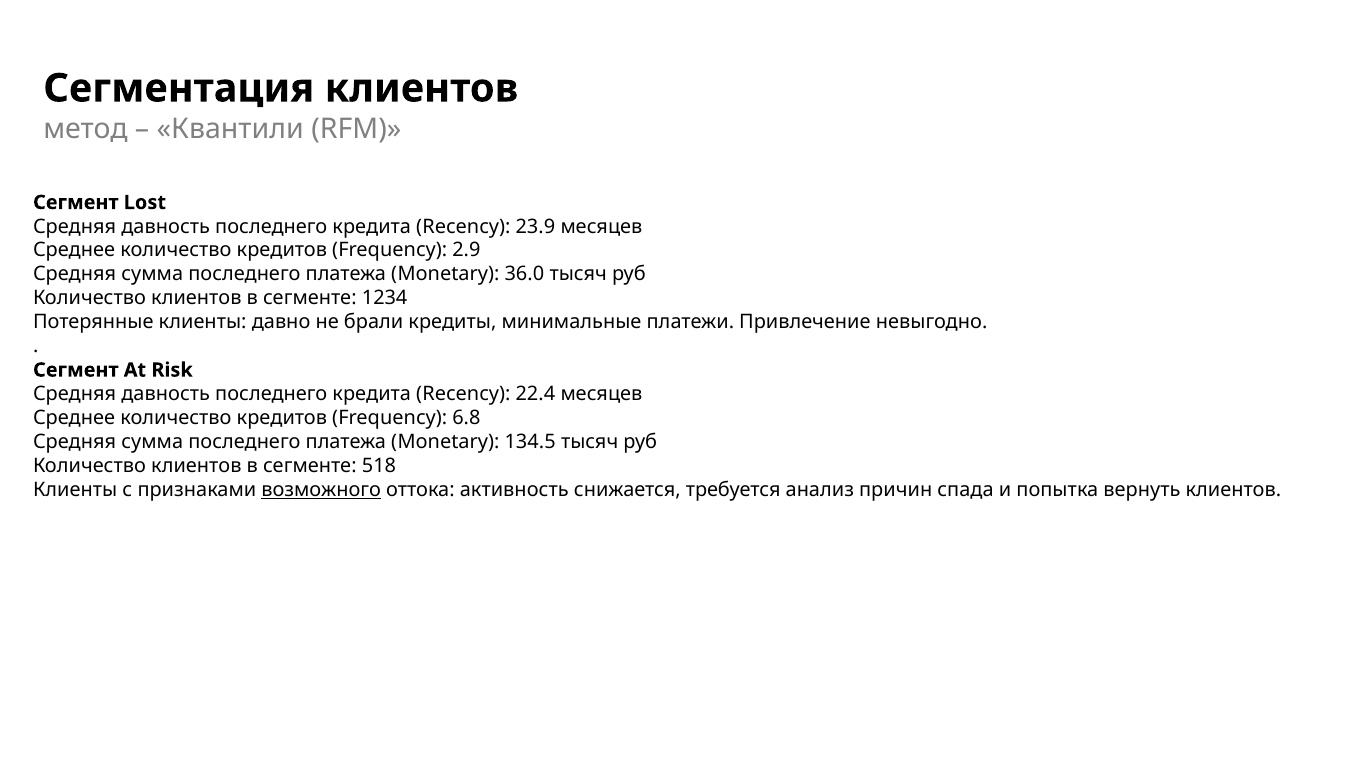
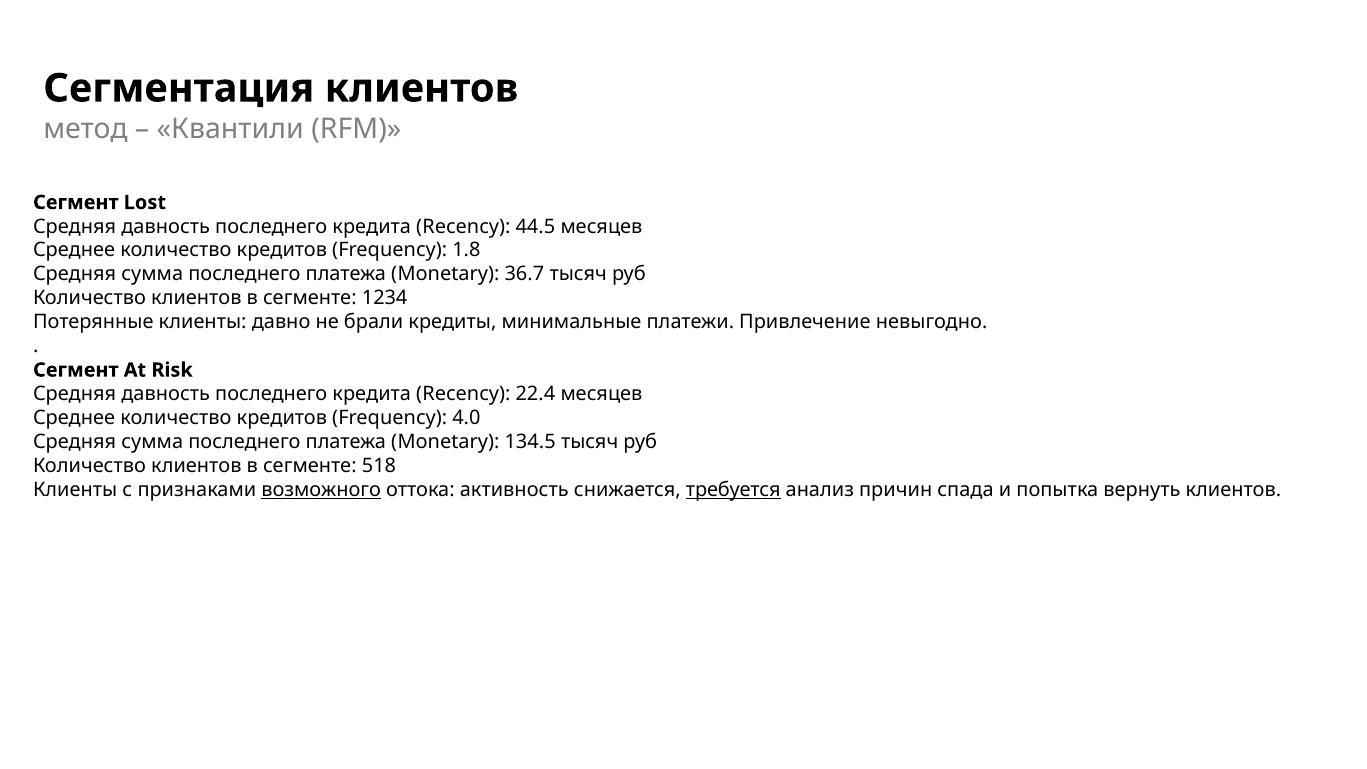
23.9: 23.9 -> 44.5
2.9: 2.9 -> 1.8
36.0: 36.0 -> 36.7
6.8: 6.8 -> 4.0
требуется underline: none -> present
